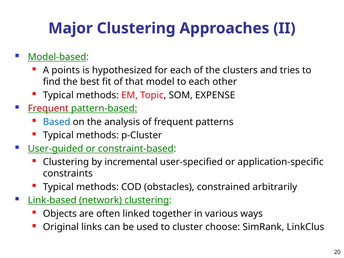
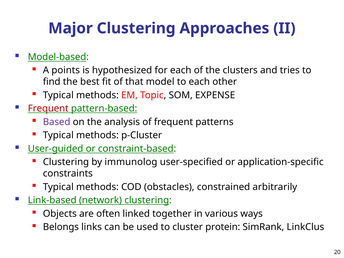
Based colour: blue -> purple
incremental: incremental -> immunolog
Original: Original -> Belongs
choose: choose -> protein
